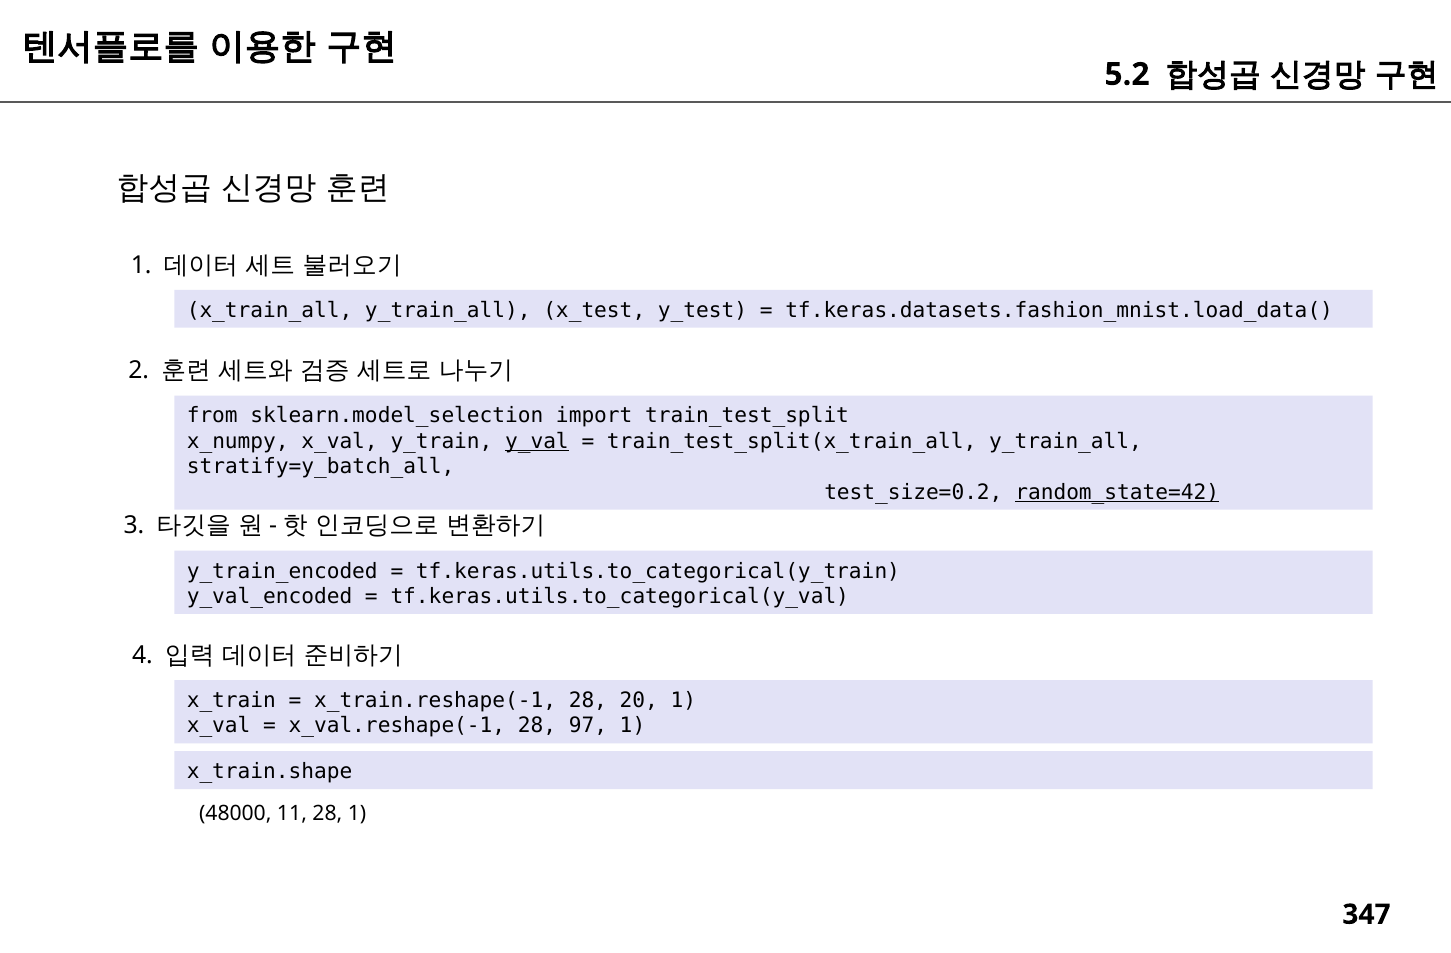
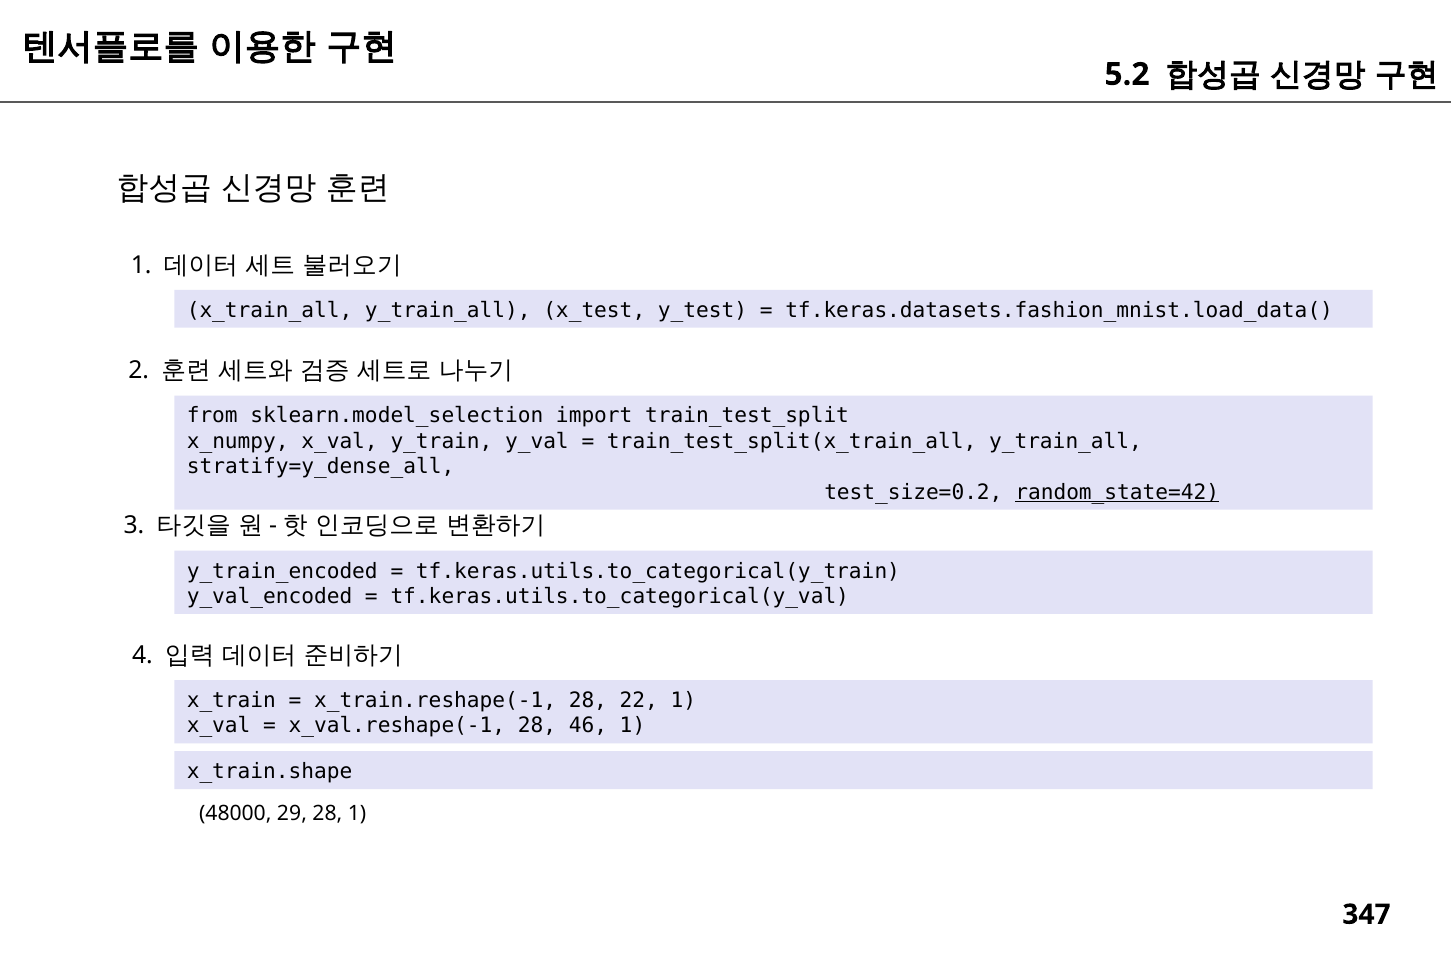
y_val underline: present -> none
stratify=y_batch_all: stratify=y_batch_all -> stratify=y_dense_all
20: 20 -> 22
97: 97 -> 46
11: 11 -> 29
